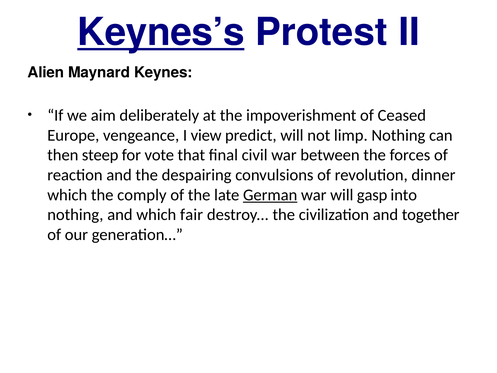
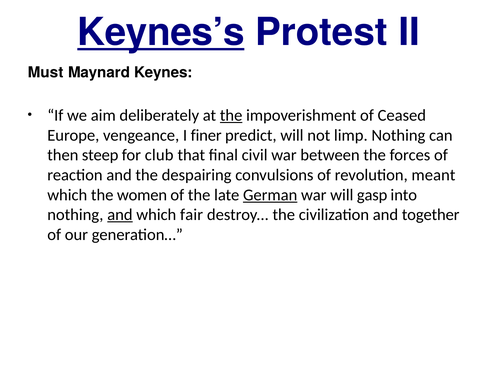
Alien: Alien -> Must
the at (231, 115) underline: none -> present
view: view -> finer
vote: vote -> club
dinner: dinner -> meant
comply: comply -> women
and at (120, 215) underline: none -> present
